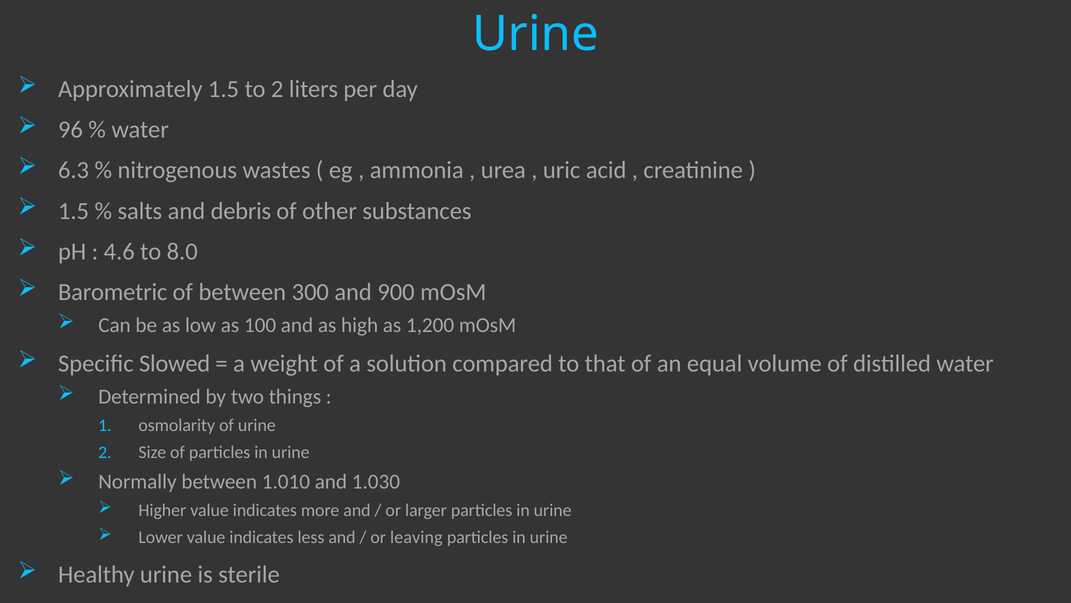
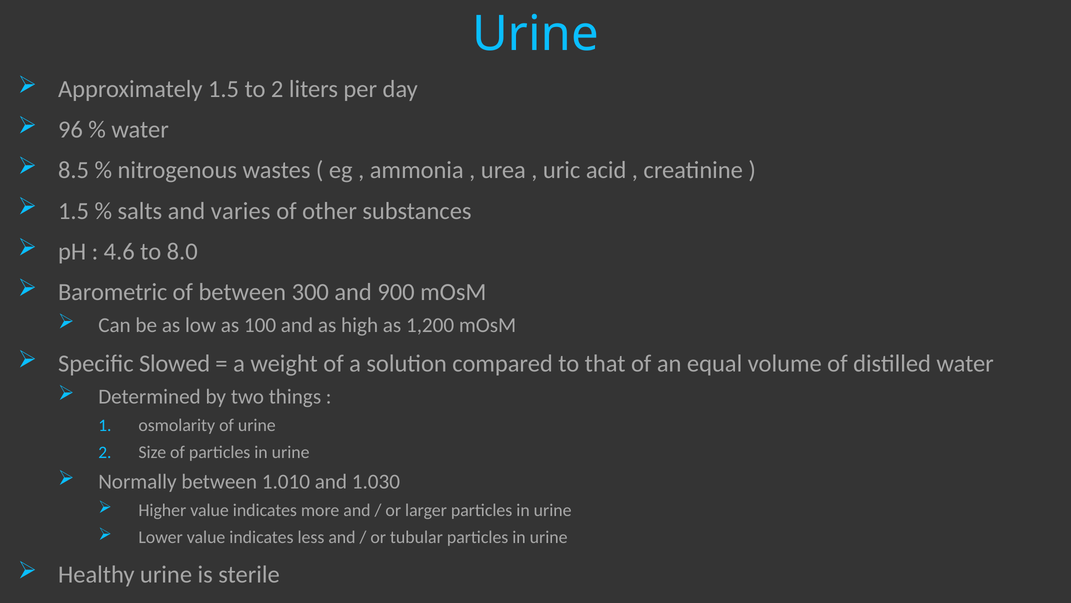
6.3: 6.3 -> 8.5
debris: debris -> varies
leaving: leaving -> tubular
